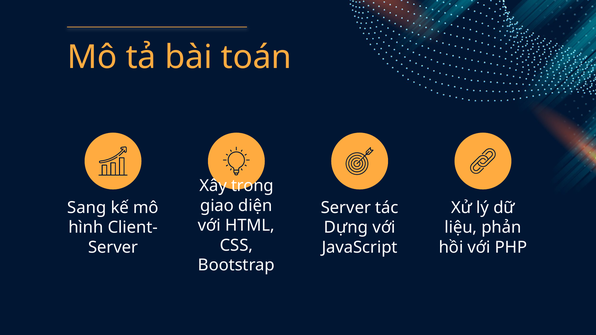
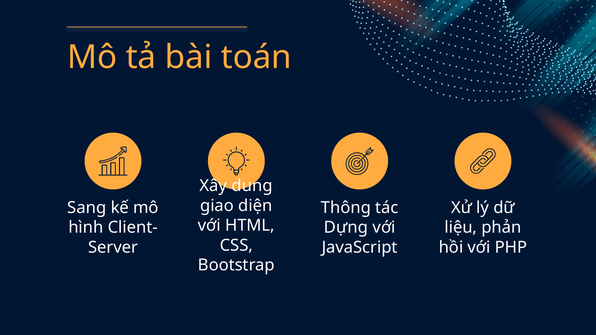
trong: trong -> dung
Server at (346, 208): Server -> Thông
